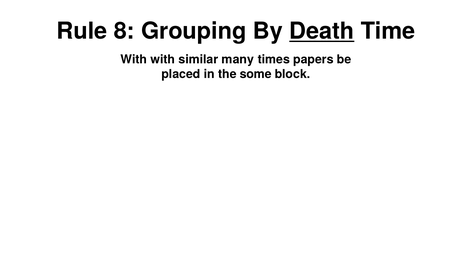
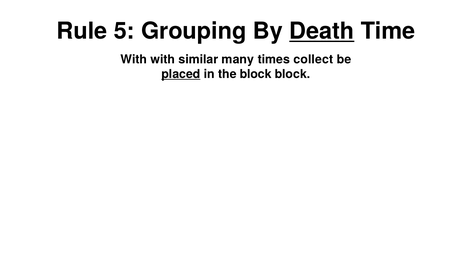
8: 8 -> 5
papers: papers -> collect
placed underline: none -> present
the some: some -> block
